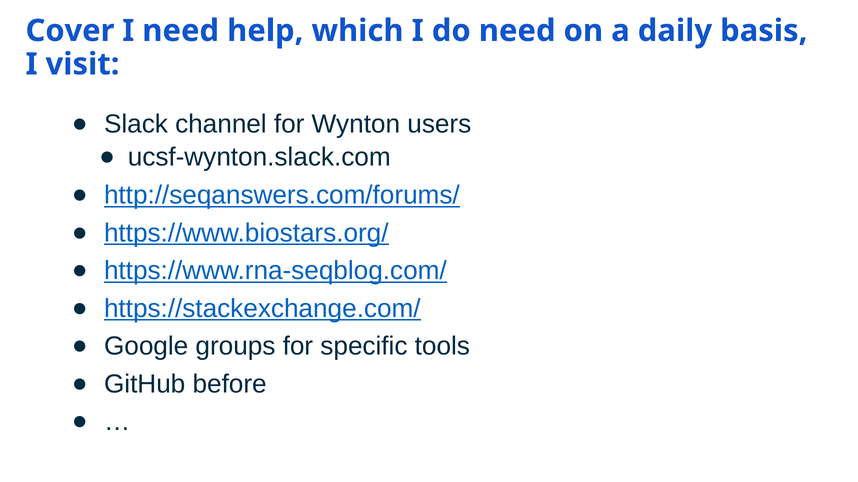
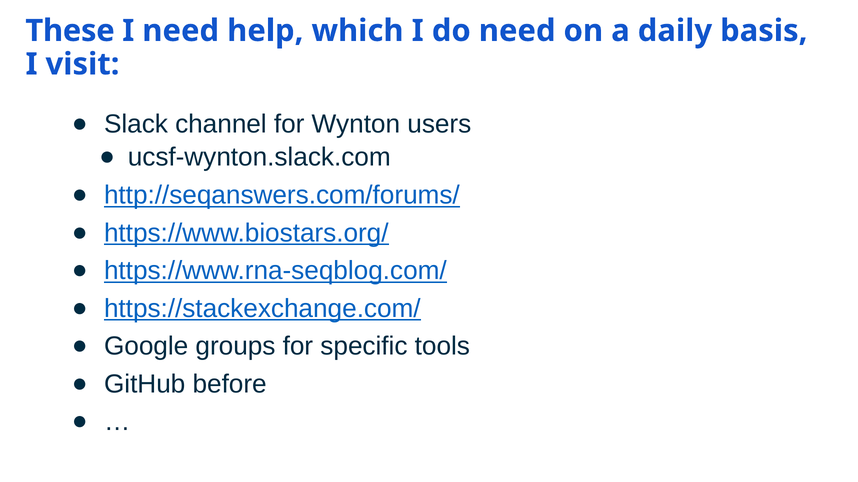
Cover: Cover -> These
